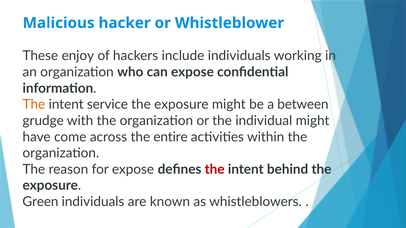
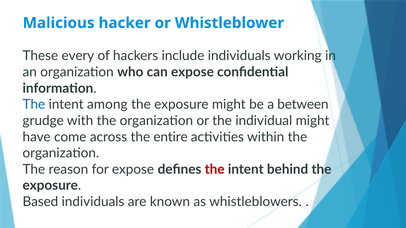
enjoy: enjoy -> every
The at (34, 105) colour: orange -> blue
service: service -> among
Green: Green -> Based
